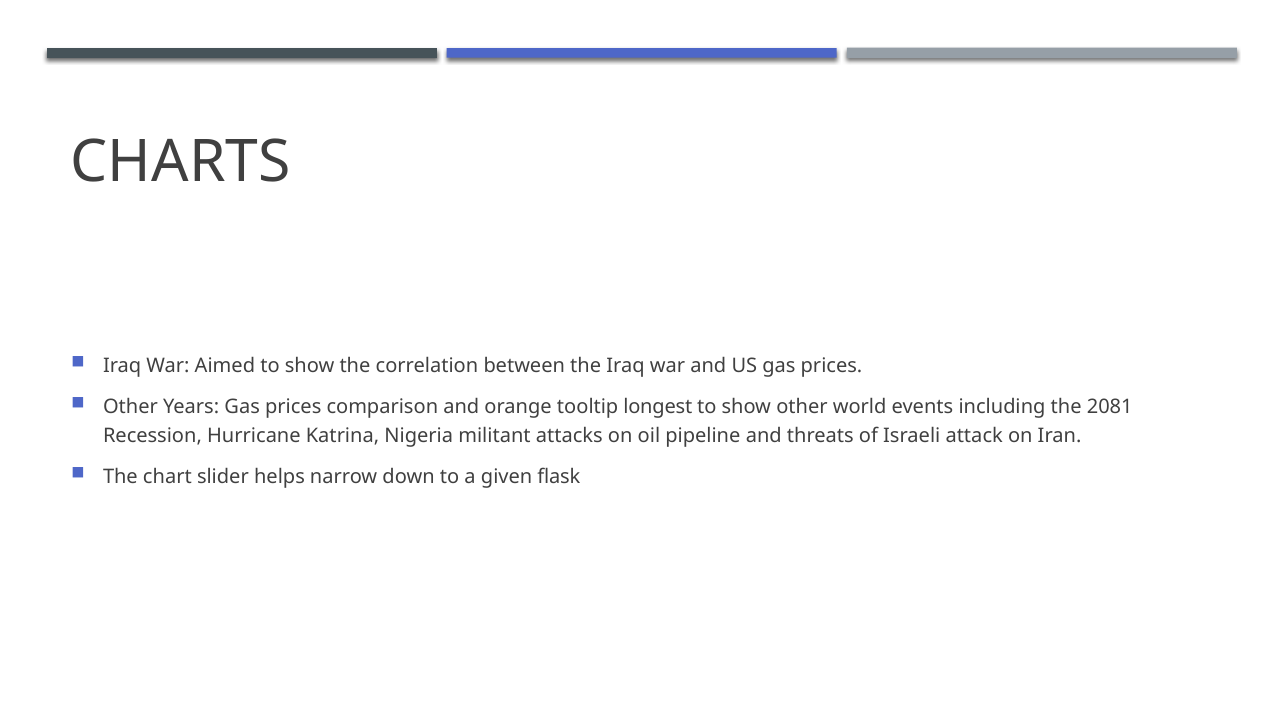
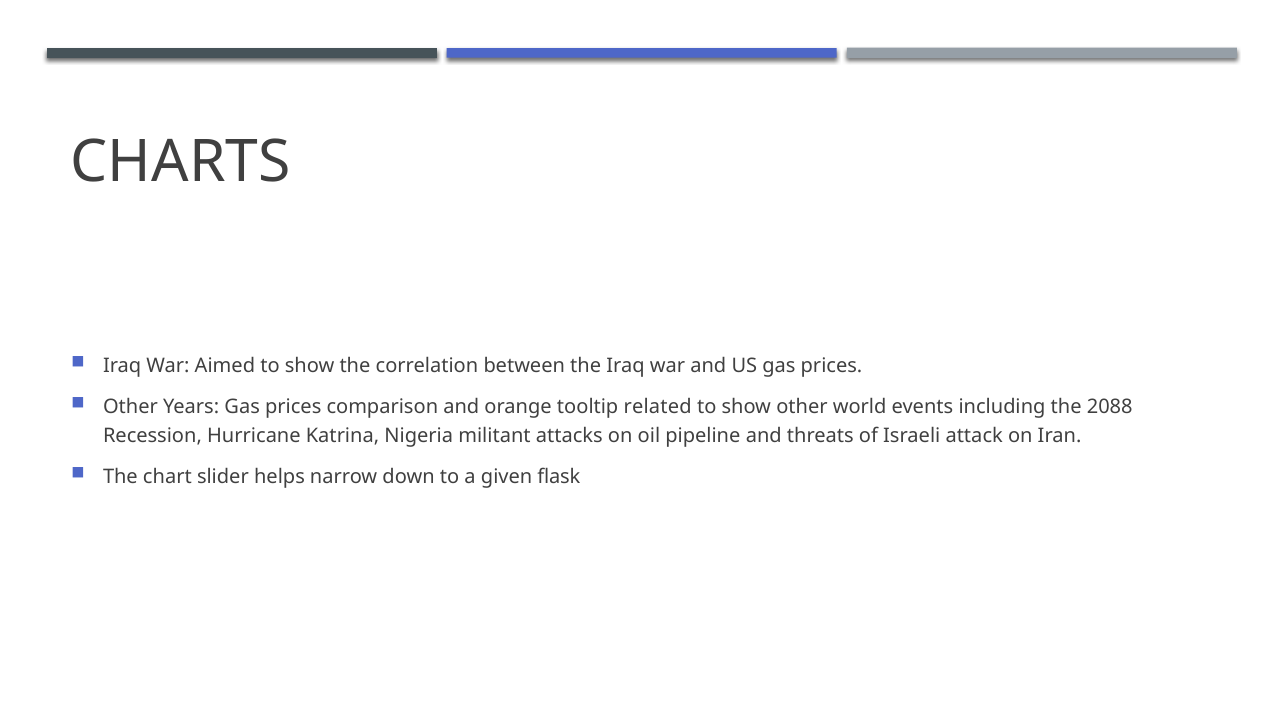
longest: longest -> related
2081: 2081 -> 2088
